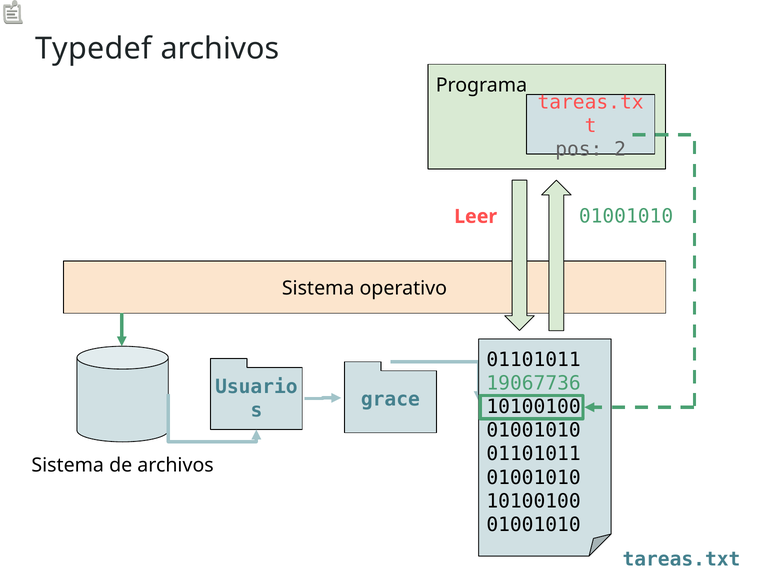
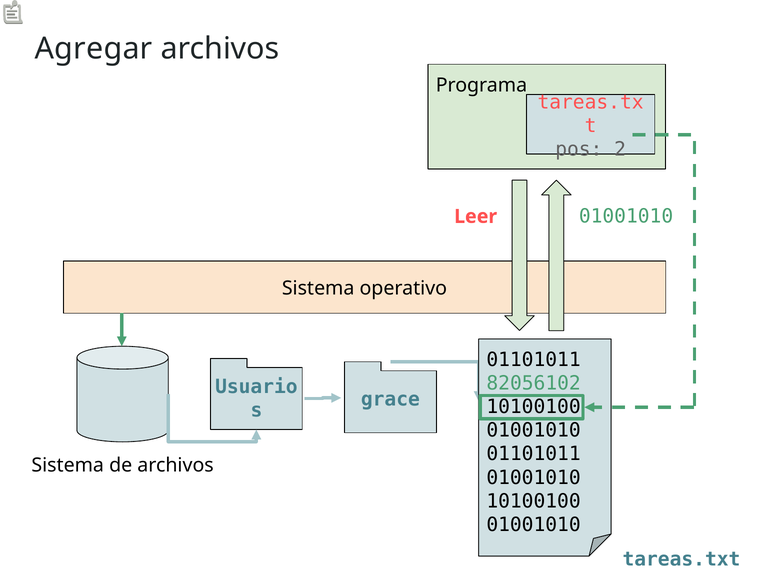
Typedef: Typedef -> Agregar
19067736: 19067736 -> 82056102
